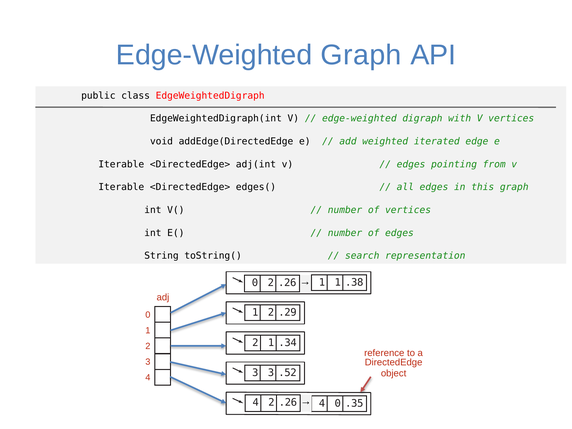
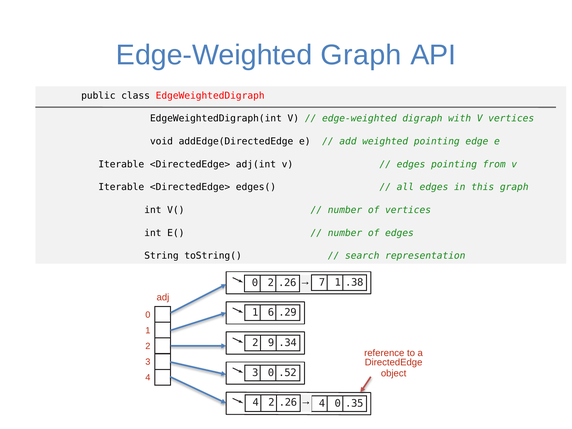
weighted iterated: iterated -> pointing
1 at (322, 282): 1 -> 7
2 at (271, 312): 2 -> 6
2 1: 1 -> 9
3 3: 3 -> 0
